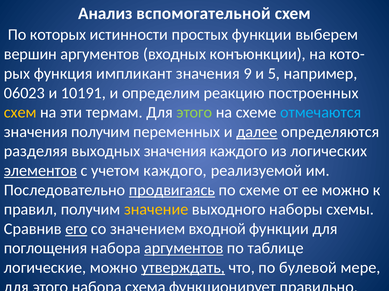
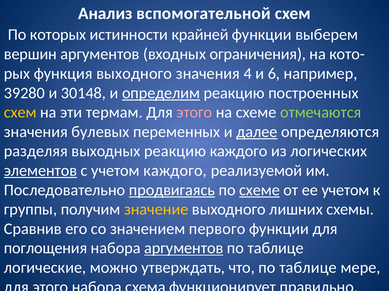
простых: простых -> крайней
конъюнкции: конъюнкции -> ограничения
функция импликант: импликант -> выходного
9: 9 -> 4
5: 5 -> 6
06023: 06023 -> 39280
10191: 10191 -> 30148
определим underline: none -> present
этого at (194, 113) colour: light green -> pink
отмечаются colour: light blue -> light green
значения получим: получим -> булевых
выходных значения: значения -> реакцию
схеме at (259, 190) underline: none -> present
ее можно: можно -> учетом
правил: правил -> группы
наборы: наборы -> лишних
его underline: present -> none
входной: входной -> первого
утверждать underline: present -> none
что по булевой: булевой -> таблице
